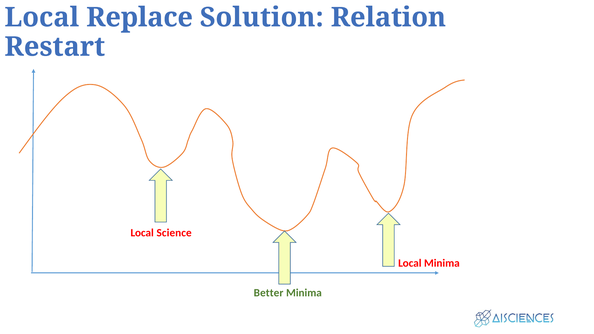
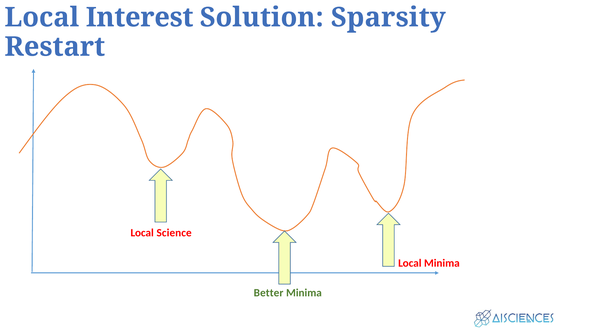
Replace: Replace -> Interest
Relation: Relation -> Sparsity
